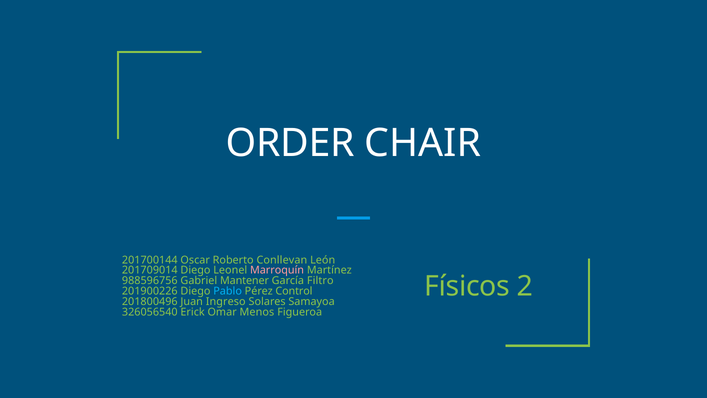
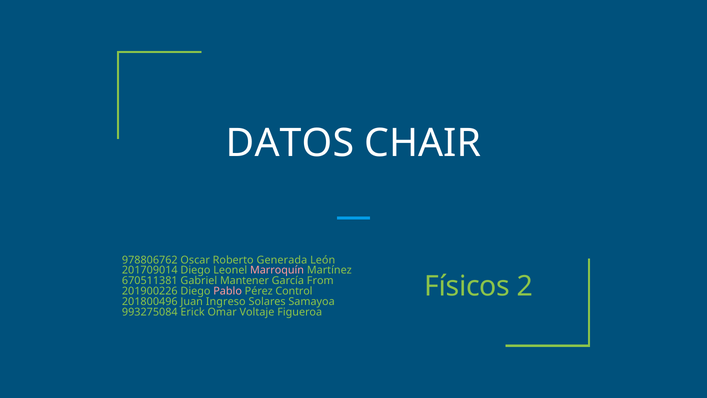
ORDER: ORDER -> DATOS
201700144: 201700144 -> 978806762
Conllevan: Conllevan -> Generada
988596756: 988596756 -> 670511381
Filtro: Filtro -> From
Pablo colour: light blue -> pink
326056540: 326056540 -> 993275084
Menos: Menos -> Voltaje
